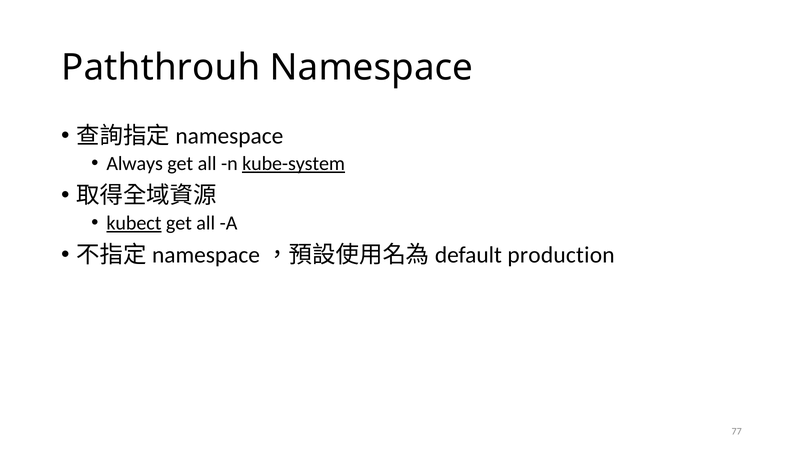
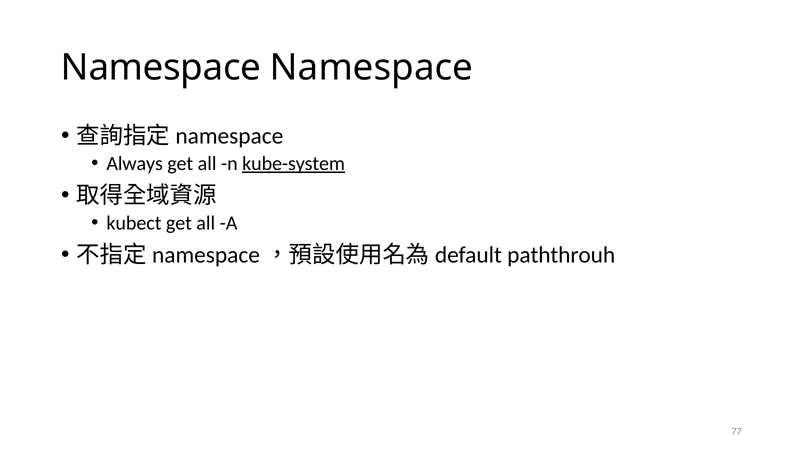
Paththrouh at (161, 67): Paththrouh -> Namespace
kubect underline: present -> none
production: production -> paththrouh
